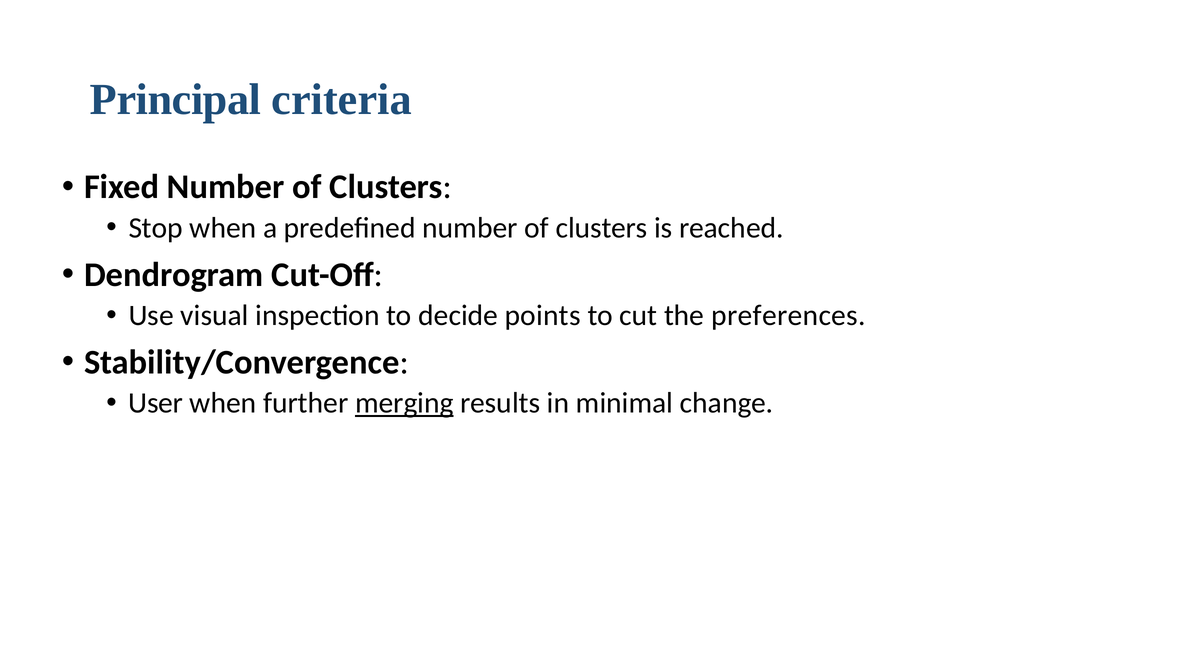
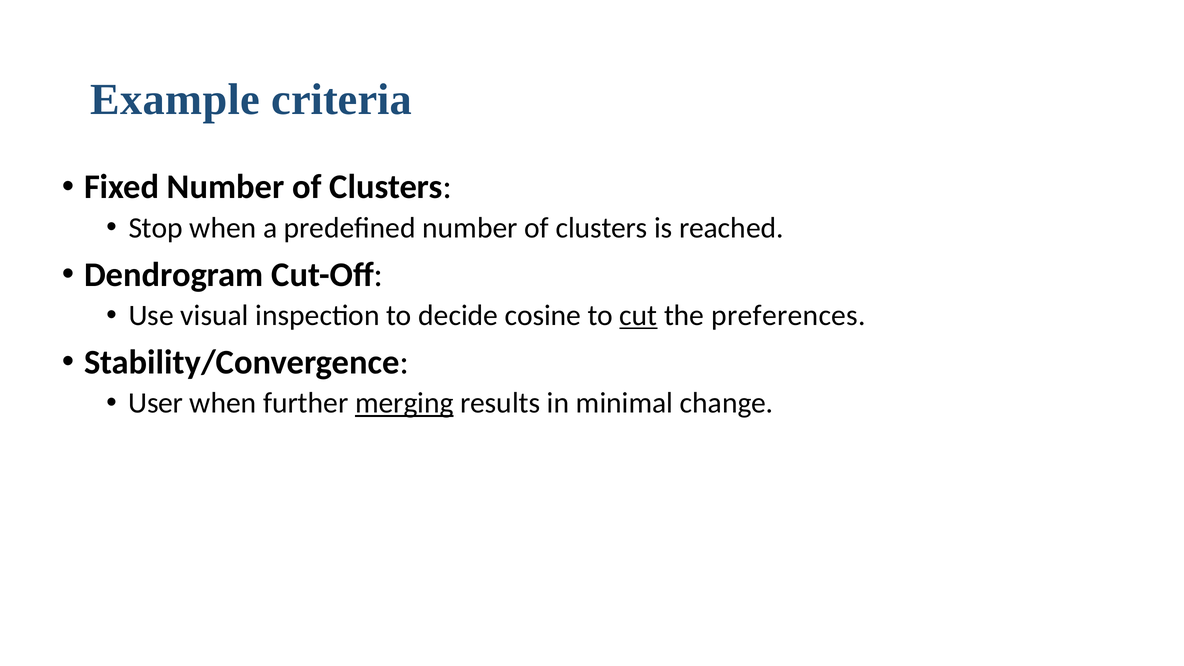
Principal: Principal -> Example
points: points -> cosine
cut underline: none -> present
